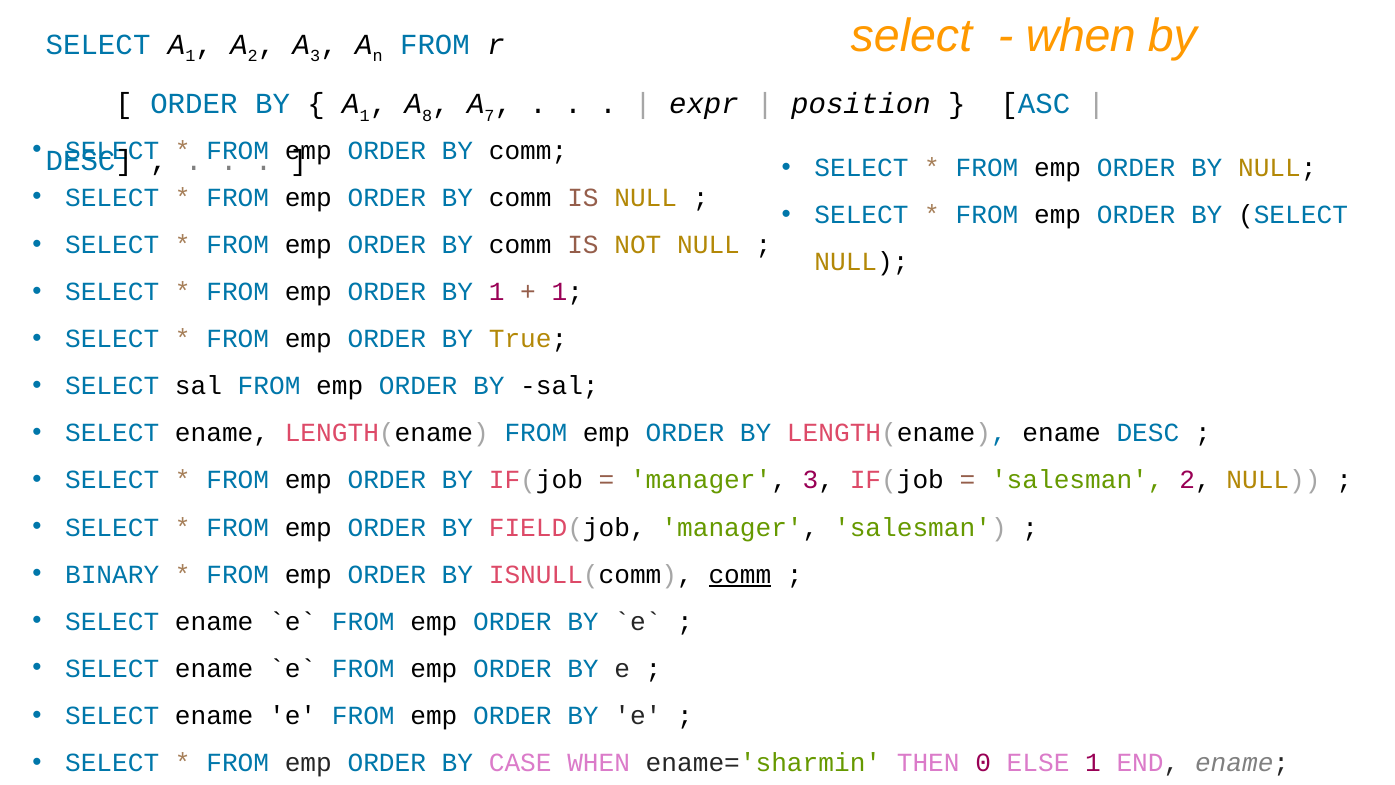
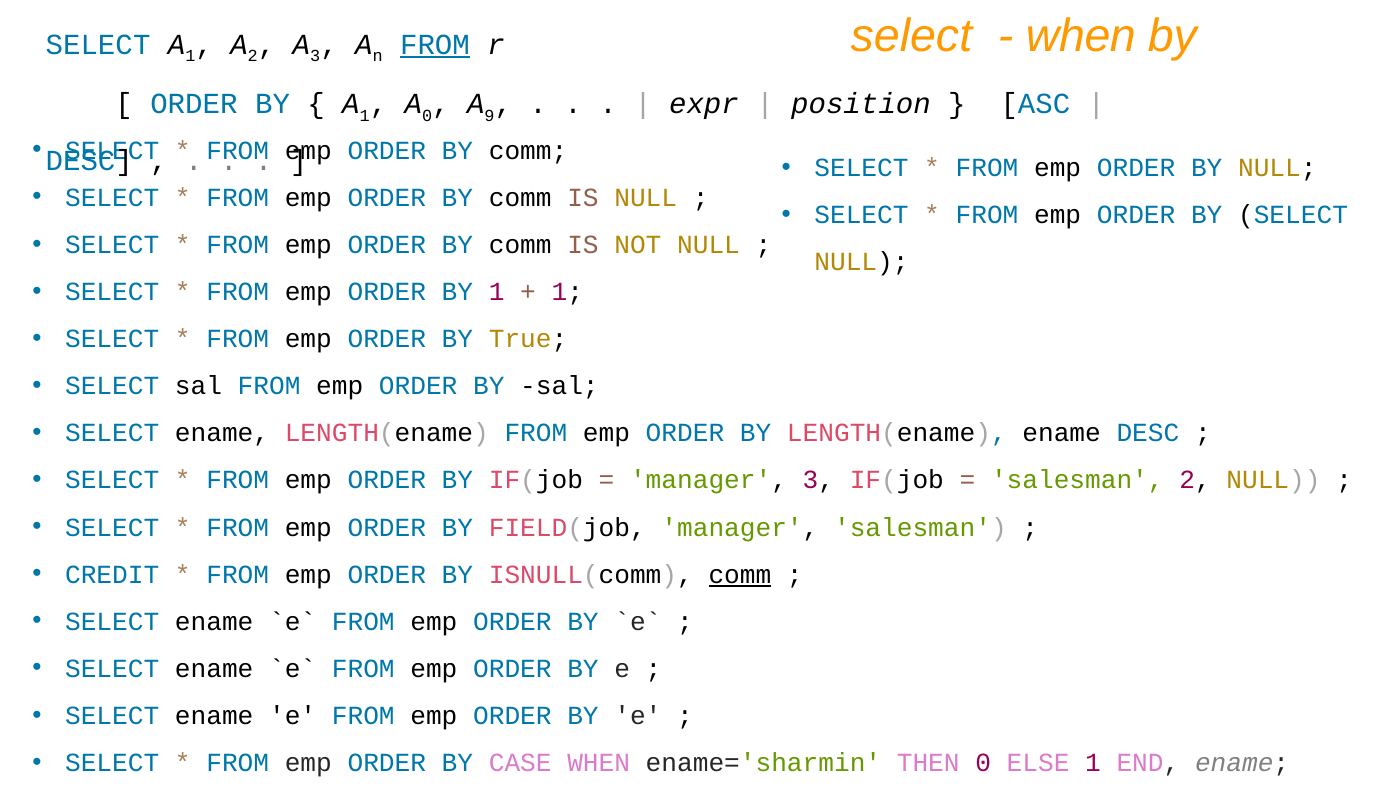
FROM at (435, 45) underline: none -> present
8 at (427, 115): 8 -> 0
7: 7 -> 9
BINARY: BINARY -> CREDIT
